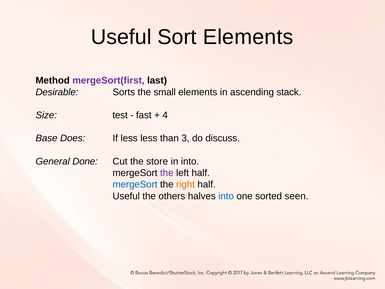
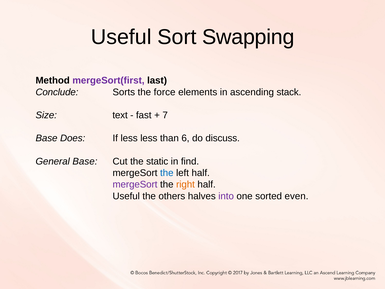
Sort Elements: Elements -> Swapping
Desirable: Desirable -> Conclude
small: small -> force
test: test -> text
4: 4 -> 7
3: 3 -> 6
General Done: Done -> Base
store: store -> static
in into: into -> find
the at (167, 173) colour: purple -> blue
mergeSort at (135, 184) colour: blue -> purple
into at (226, 196) colour: blue -> purple
seen: seen -> even
